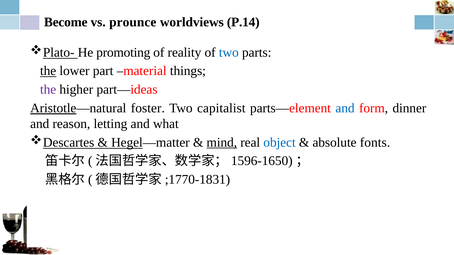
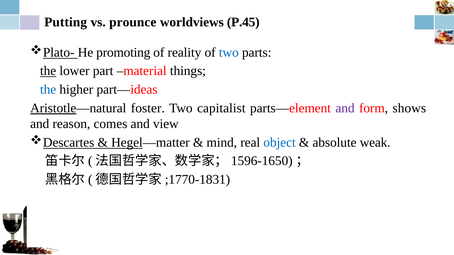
Become: Become -> Putting
P.14: P.14 -> P.45
the at (48, 90) colour: purple -> blue
and at (345, 108) colour: blue -> purple
dinner: dinner -> shows
letting: letting -> comes
what: what -> view
mind underline: present -> none
fonts: fonts -> weak
